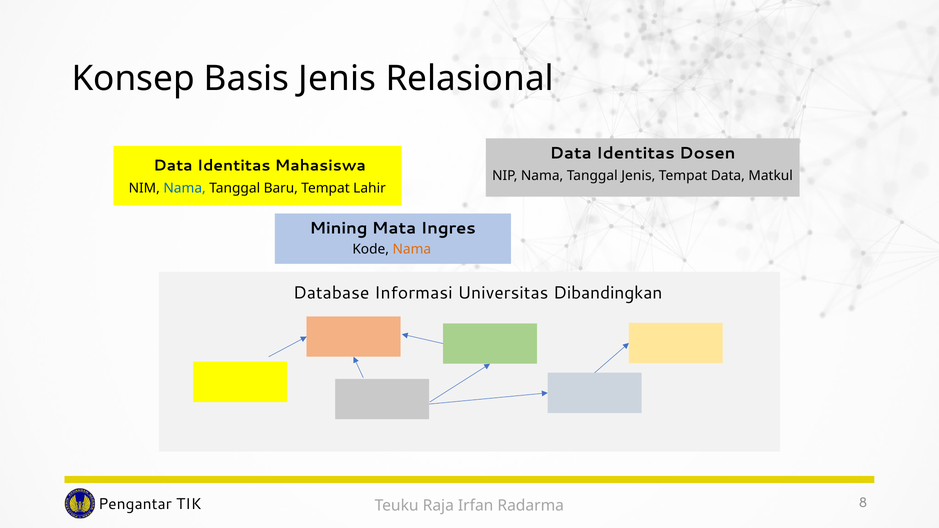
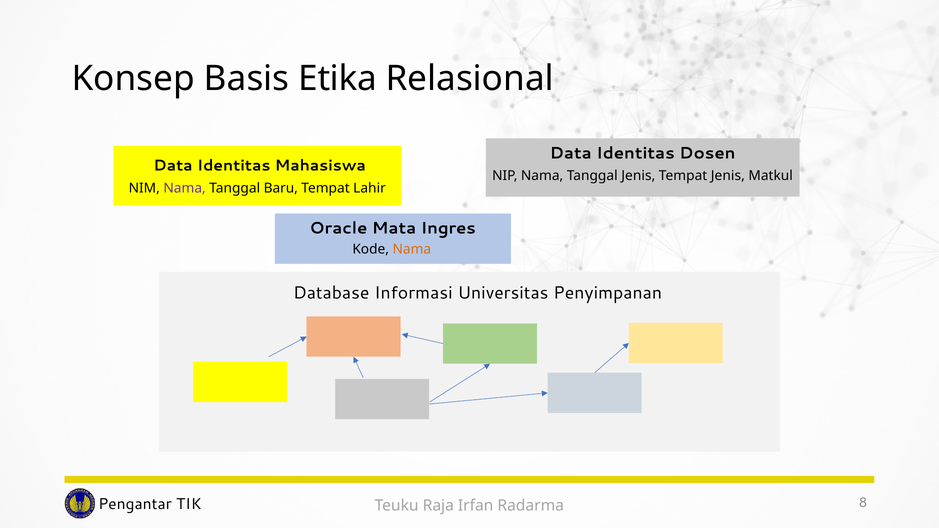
Basis Jenis: Jenis -> Etika
Tempat Data: Data -> Jenis
Nama at (185, 188) colour: blue -> purple
Mining: Mining -> Oracle
Dibandingkan: Dibandingkan -> Penyimpanan
